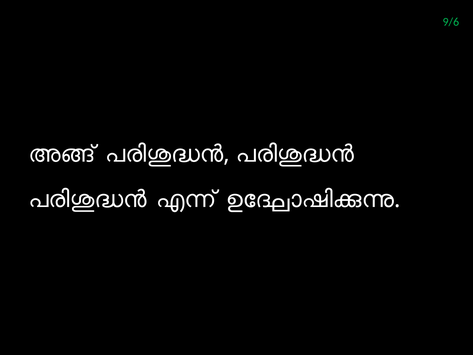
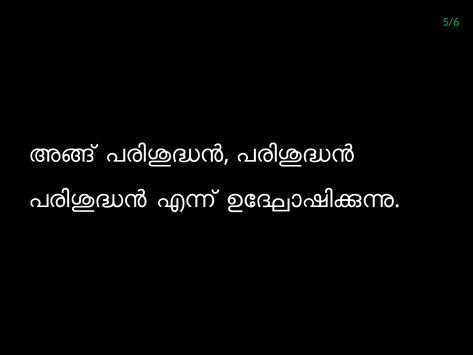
9/6: 9/6 -> 5/6
